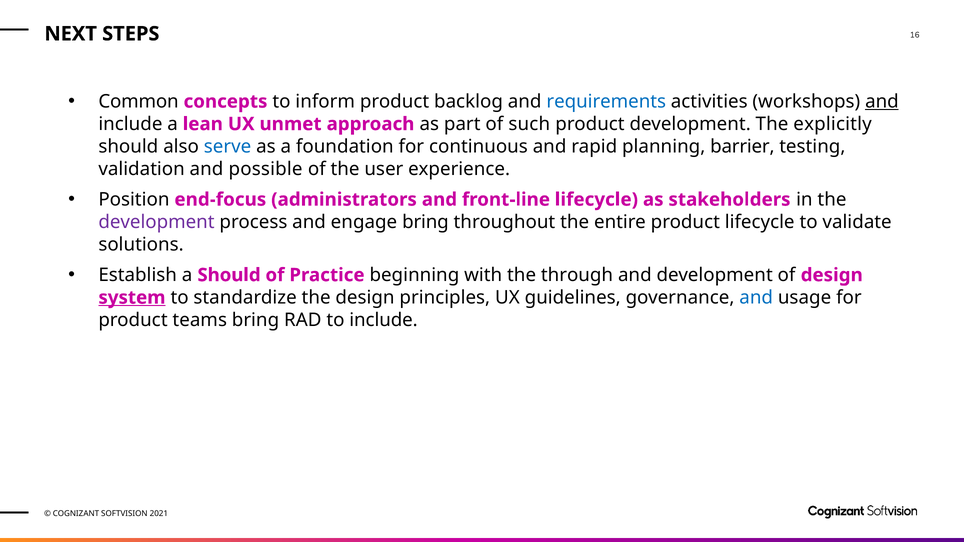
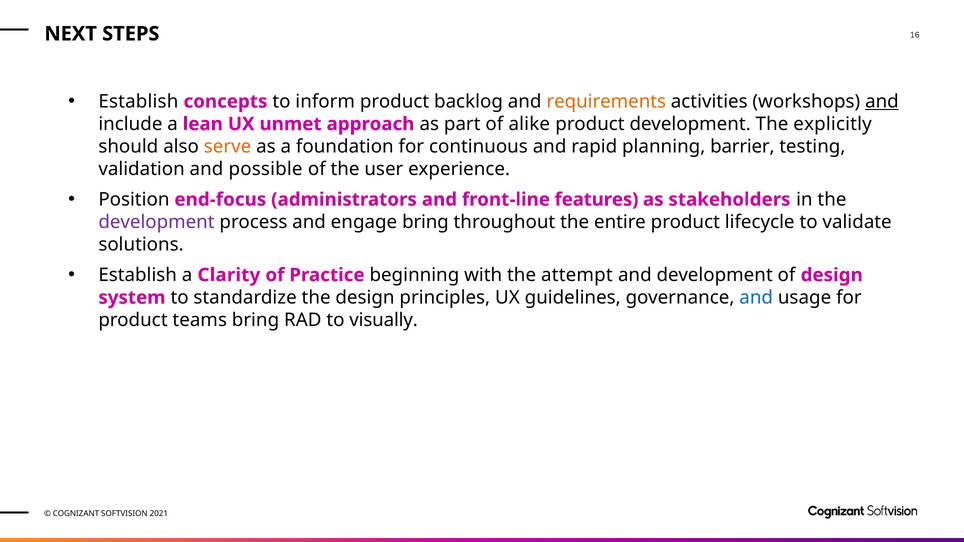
Common at (139, 102): Common -> Establish
requirements colour: blue -> orange
such: such -> alike
serve colour: blue -> orange
front-line lifecycle: lifecycle -> features
a Should: Should -> Clarity
through: through -> attempt
system underline: present -> none
to include: include -> visually
